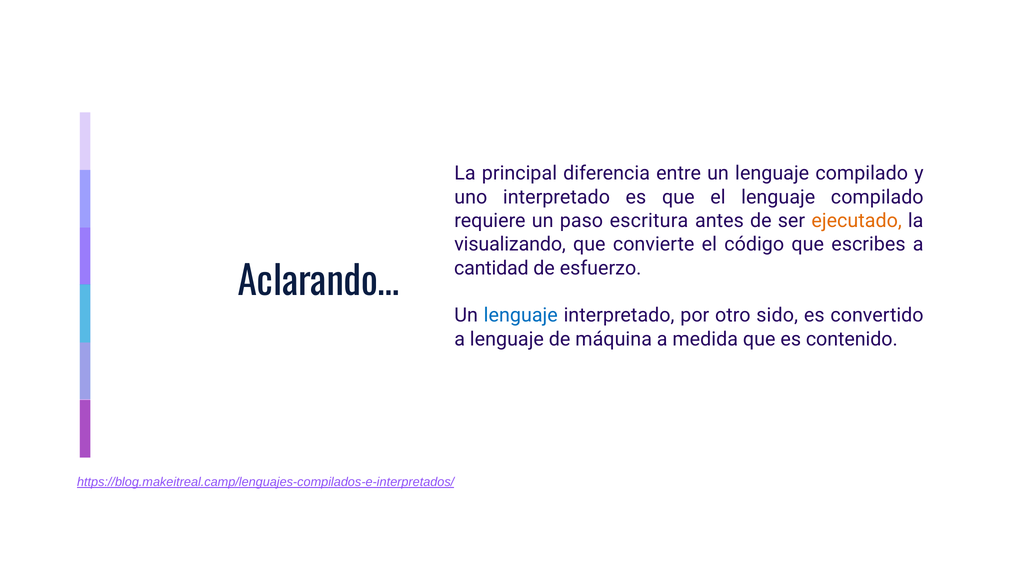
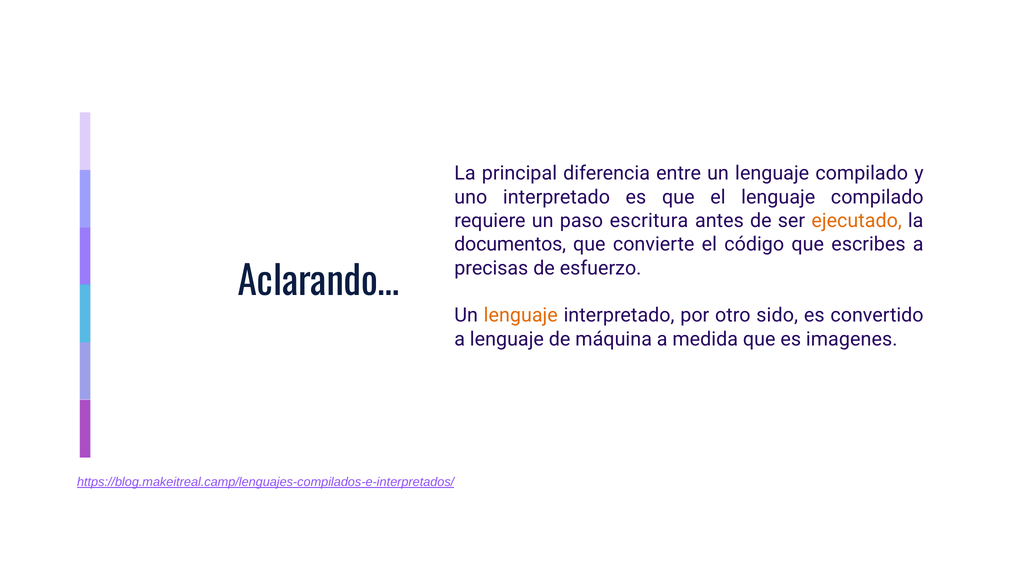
visualizando: visualizando -> documentos
cantidad: cantidad -> precisas
lenguaje at (521, 315) colour: blue -> orange
contenido: contenido -> imagenes
